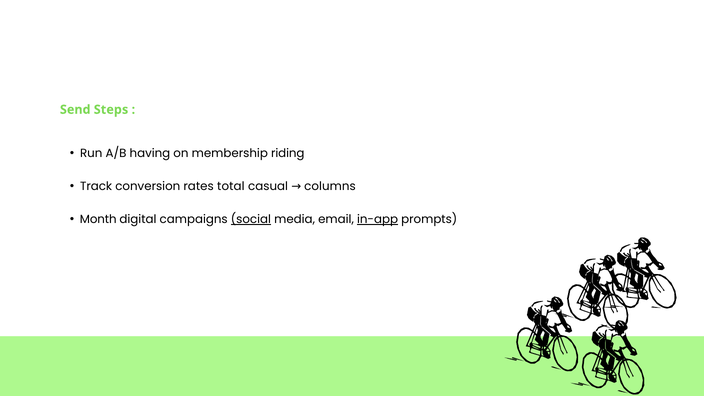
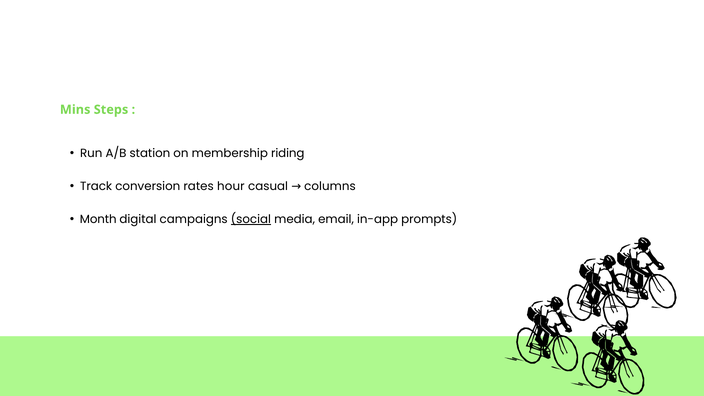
Send: Send -> Mins
having: having -> station
total: total -> hour
in-app underline: present -> none
